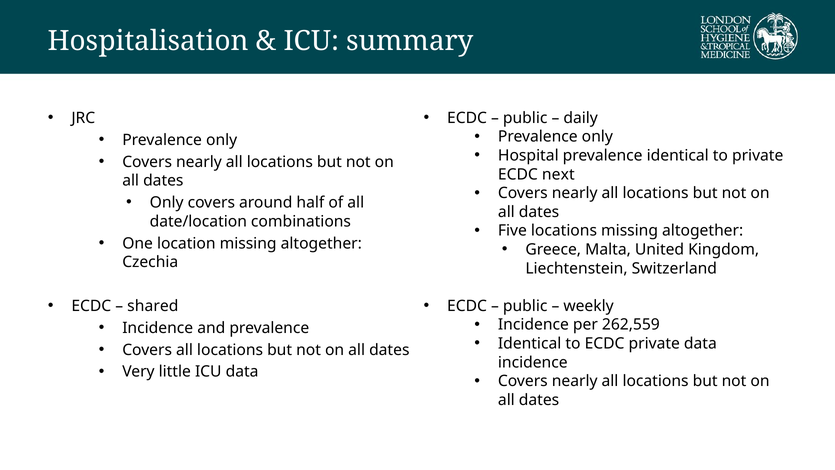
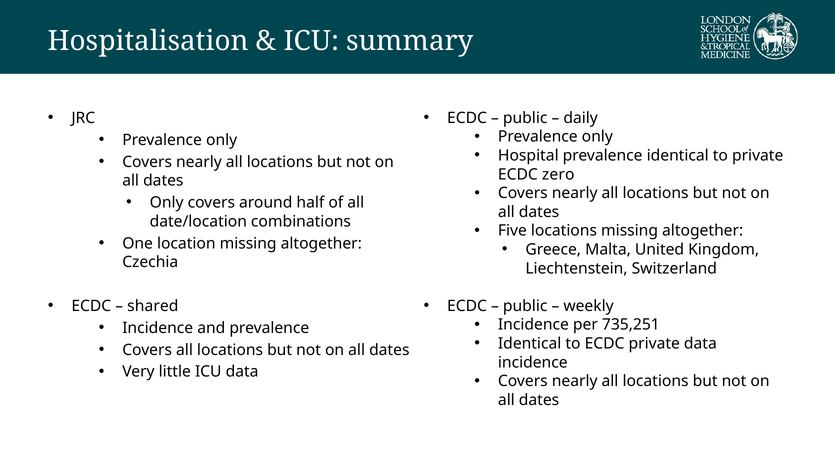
next: next -> zero
262,559: 262,559 -> 735,251
